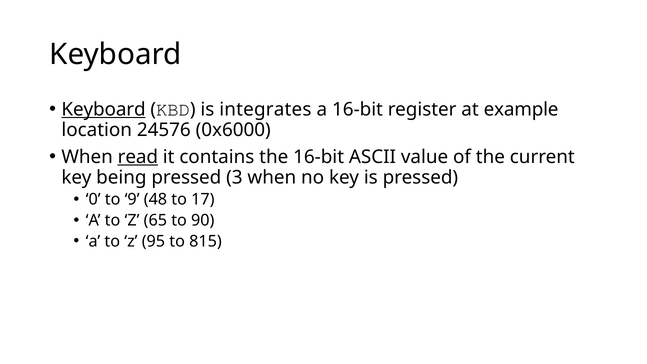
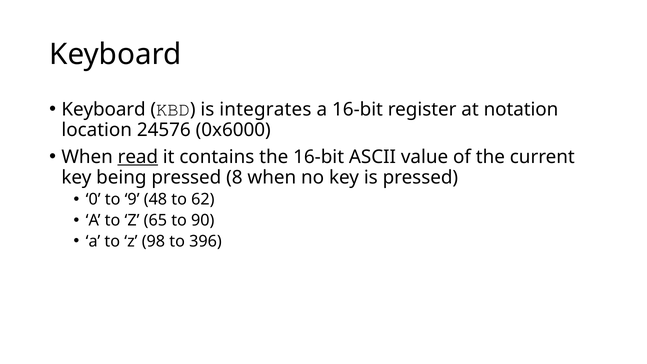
Keyboard at (104, 109) underline: present -> none
example: example -> notation
3: 3 -> 8
17: 17 -> 62
95: 95 -> 98
815: 815 -> 396
